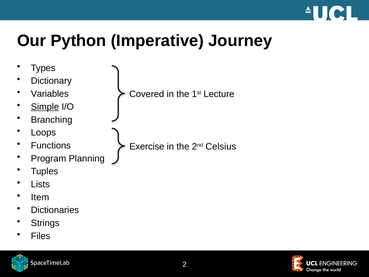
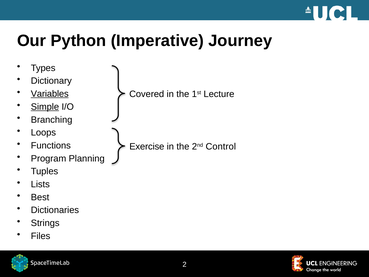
Variables underline: none -> present
Celsius: Celsius -> Control
Item: Item -> Best
